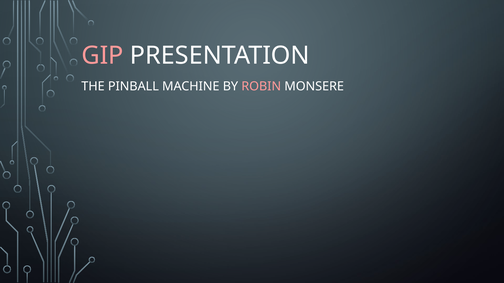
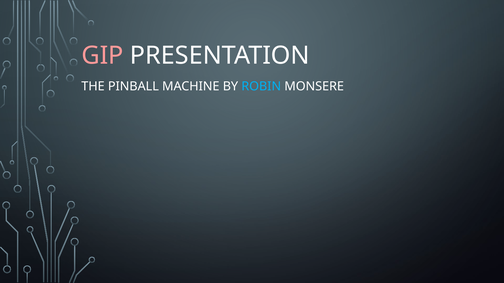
ROBIN colour: pink -> light blue
